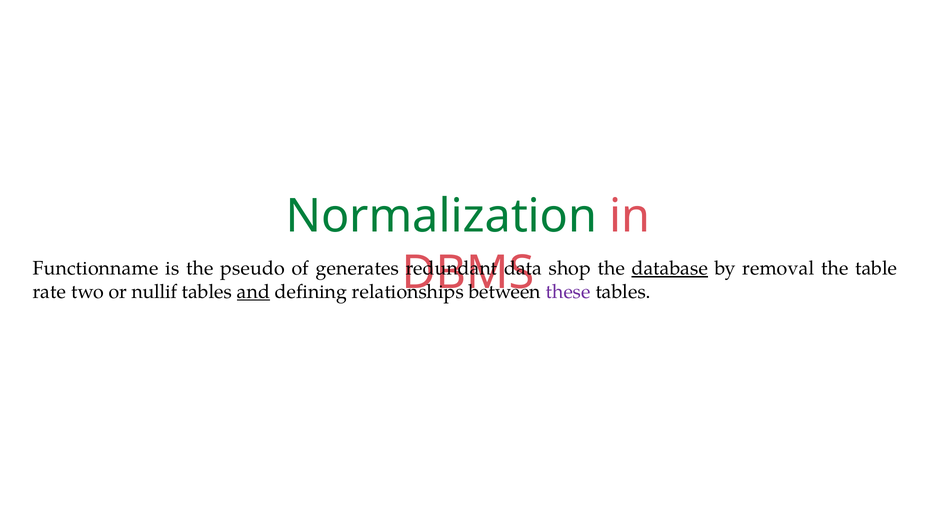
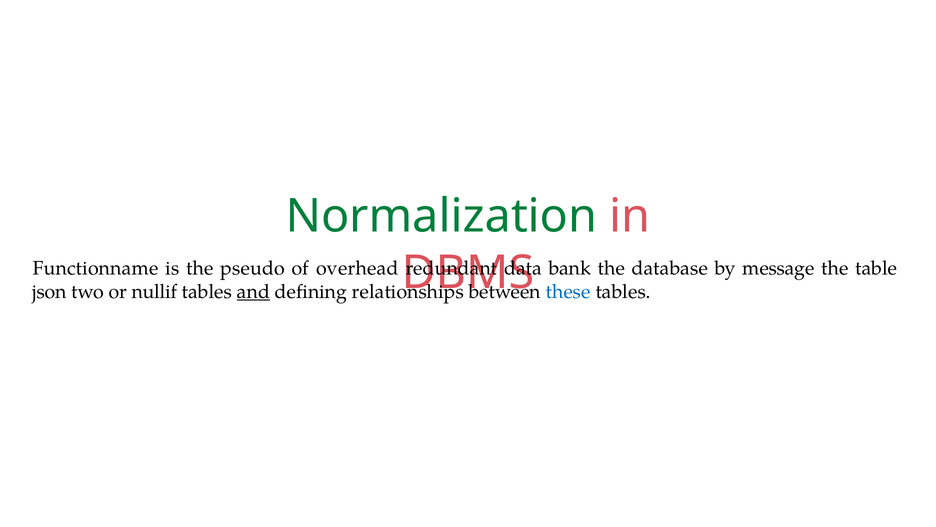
generates: generates -> overhead
shop: shop -> bank
database underline: present -> none
removal: removal -> message
rate: rate -> json
these colour: purple -> blue
